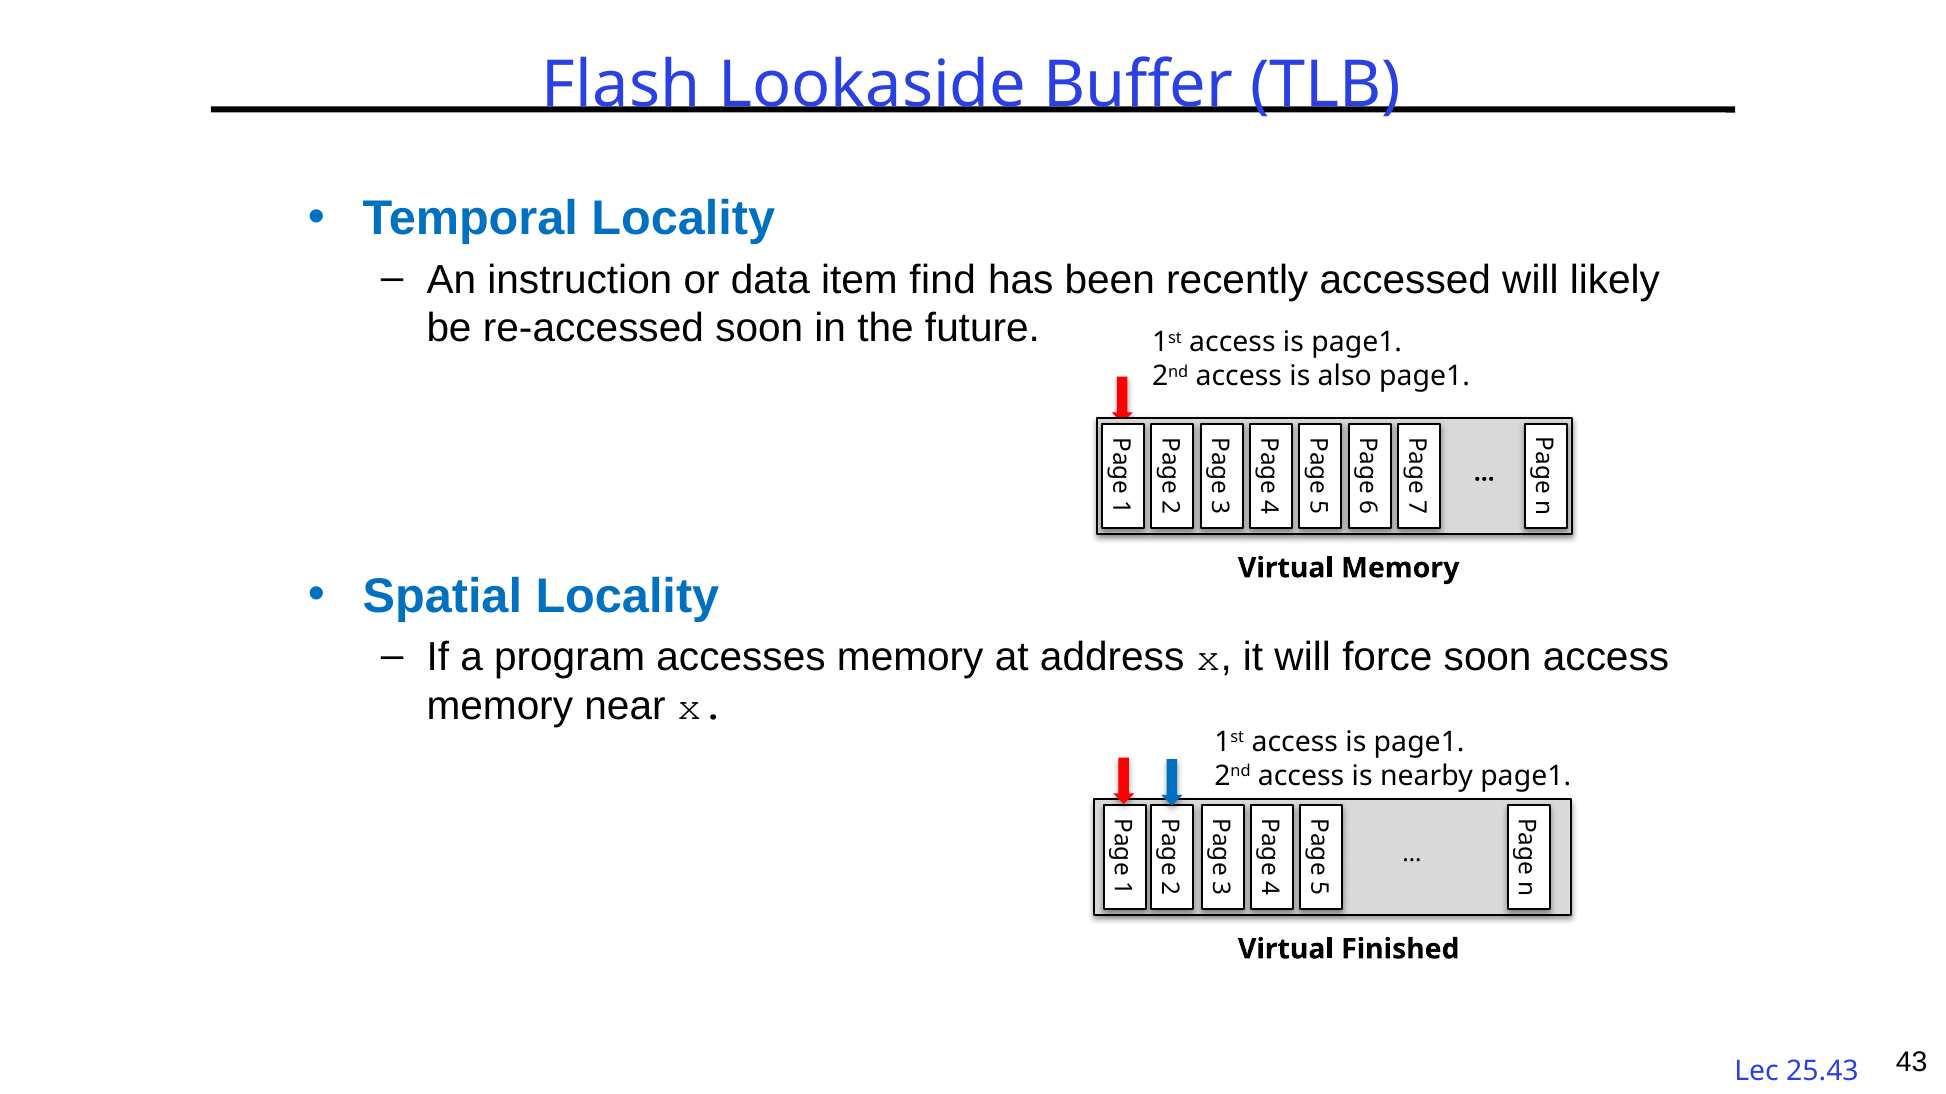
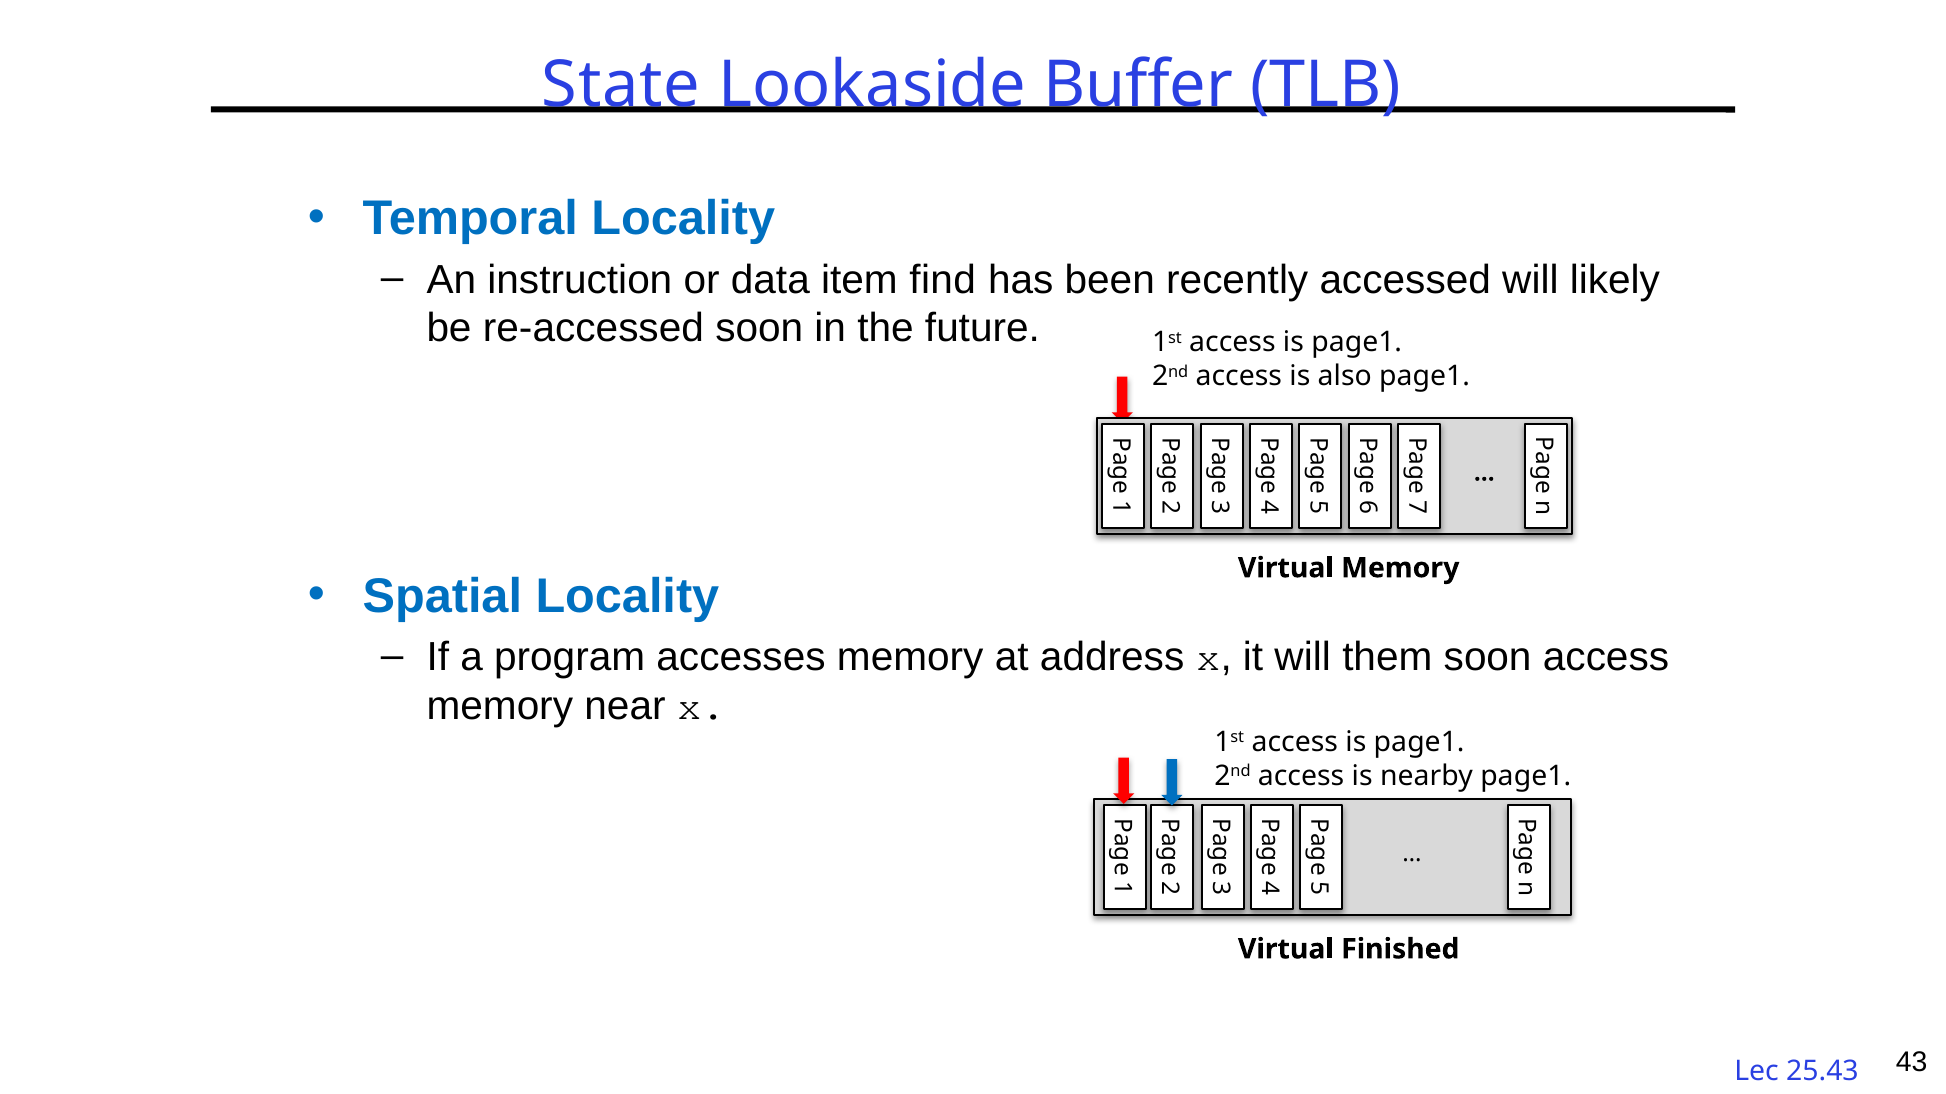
Flash: Flash -> State
force: force -> them
